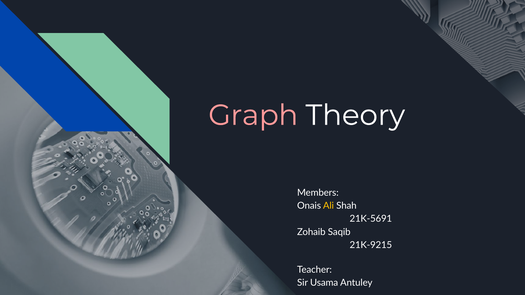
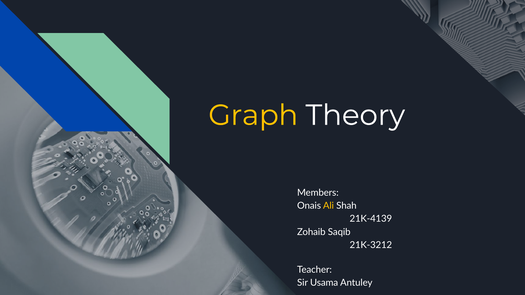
Graph colour: pink -> yellow
21K-5691: 21K-5691 -> 21K-4139
21K-9215: 21K-9215 -> 21K-3212
